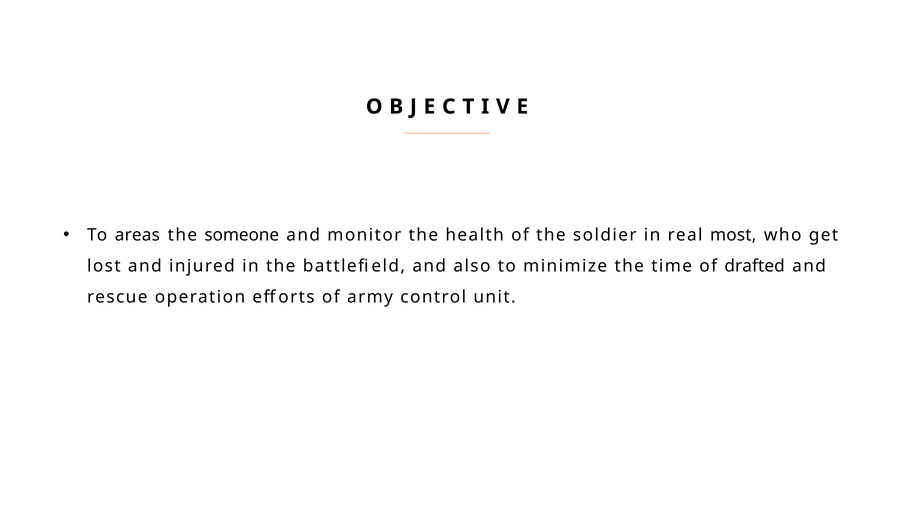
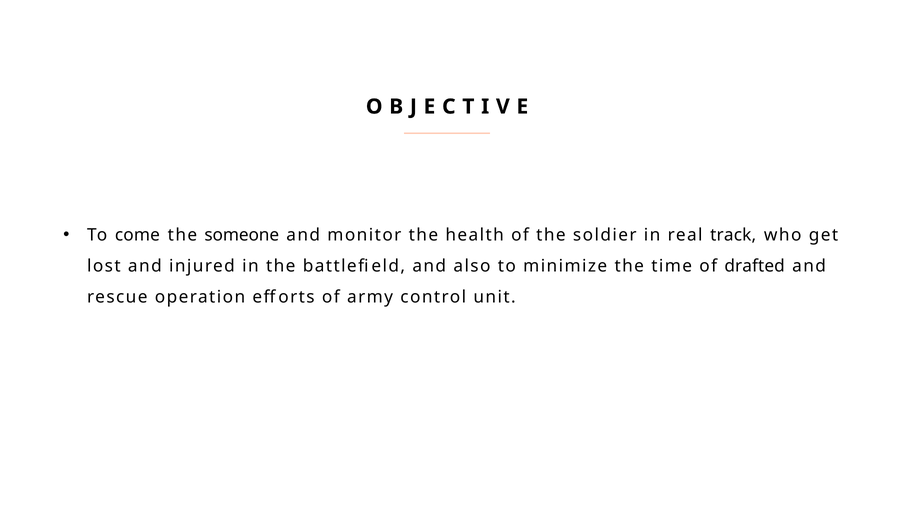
areas: areas -> come
most: most -> track
